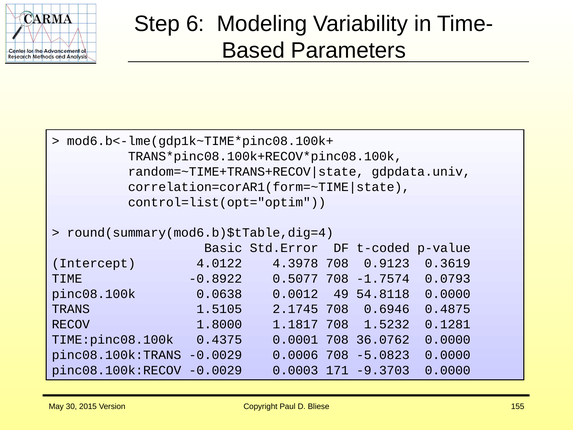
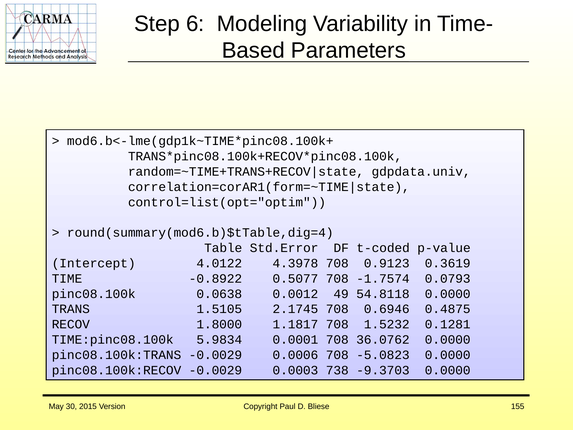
Basic: Basic -> Table
0.4375: 0.4375 -> 5.9834
171: 171 -> 738
